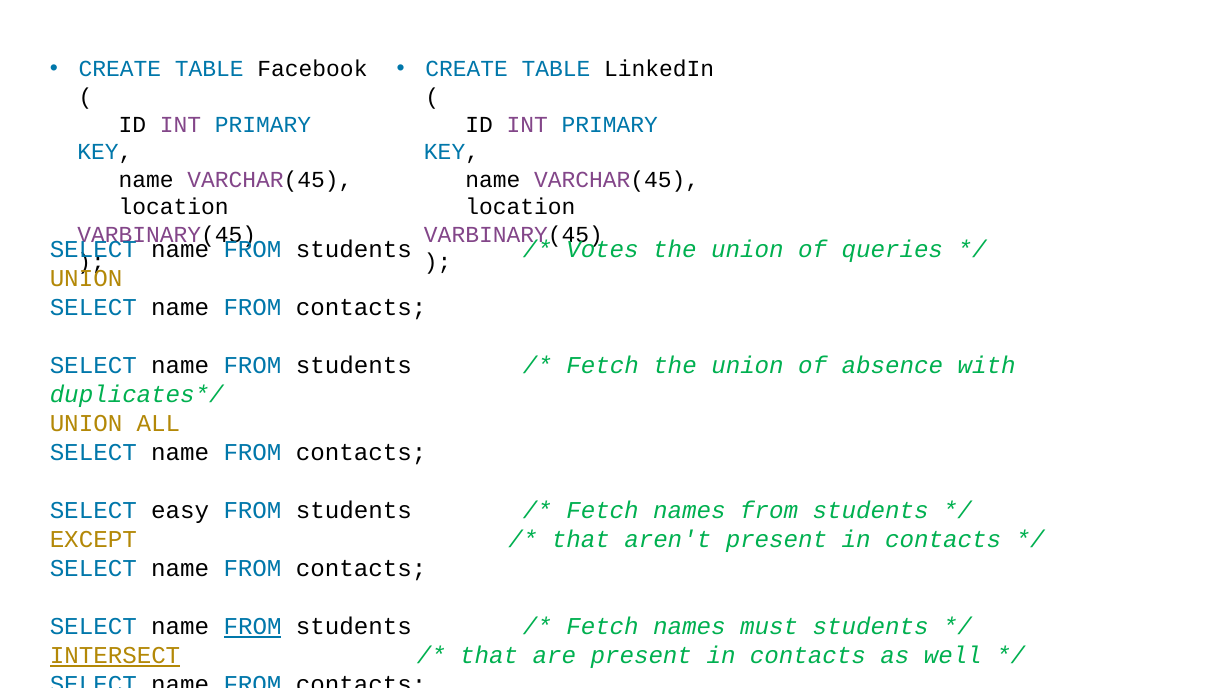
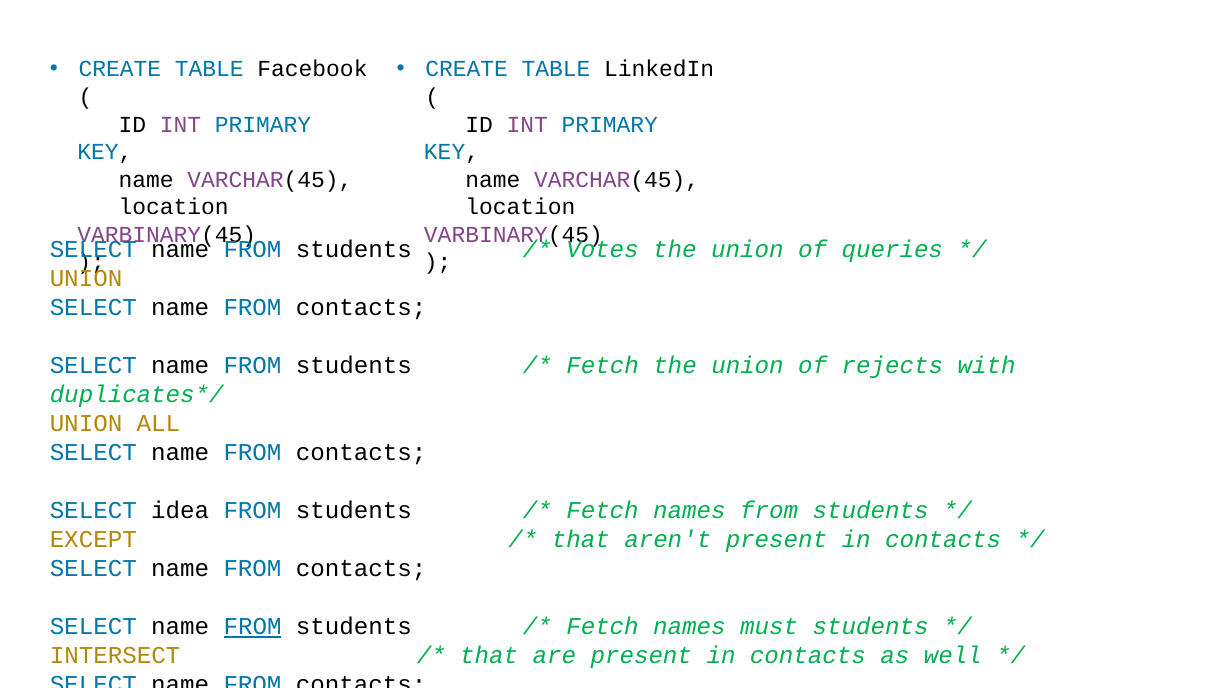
absence: absence -> rejects
easy: easy -> idea
INTERSECT underline: present -> none
